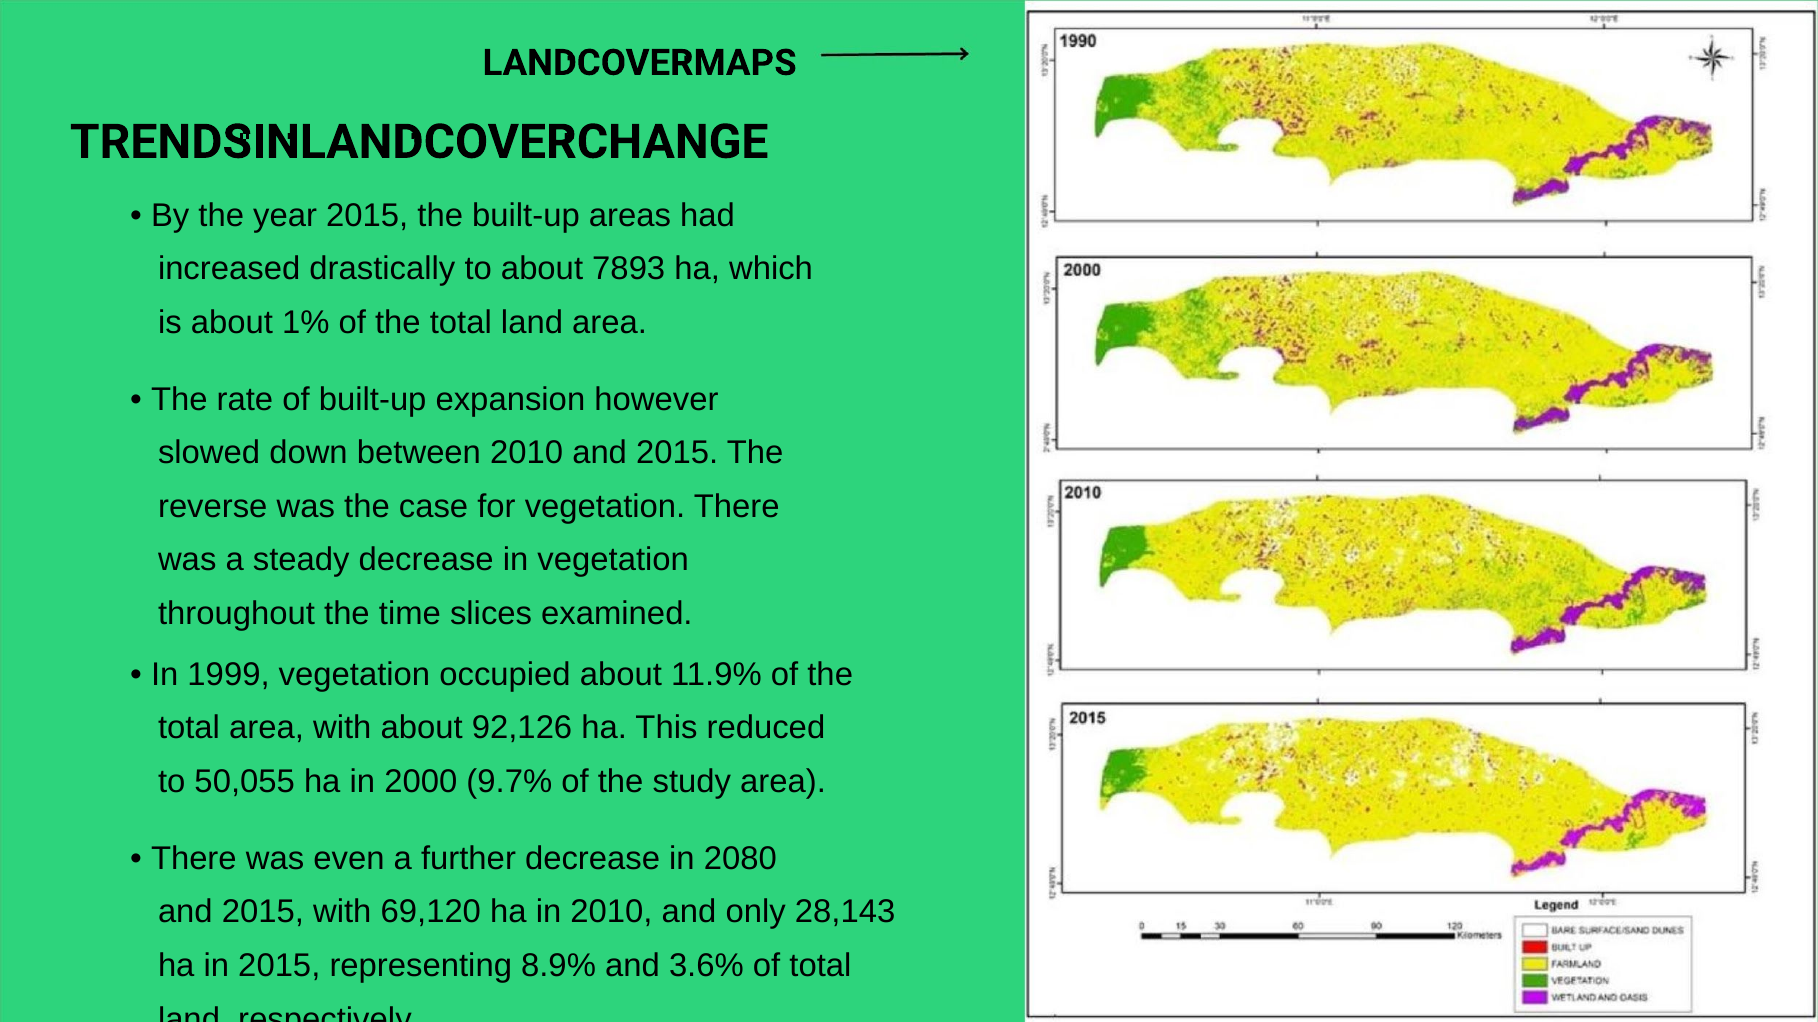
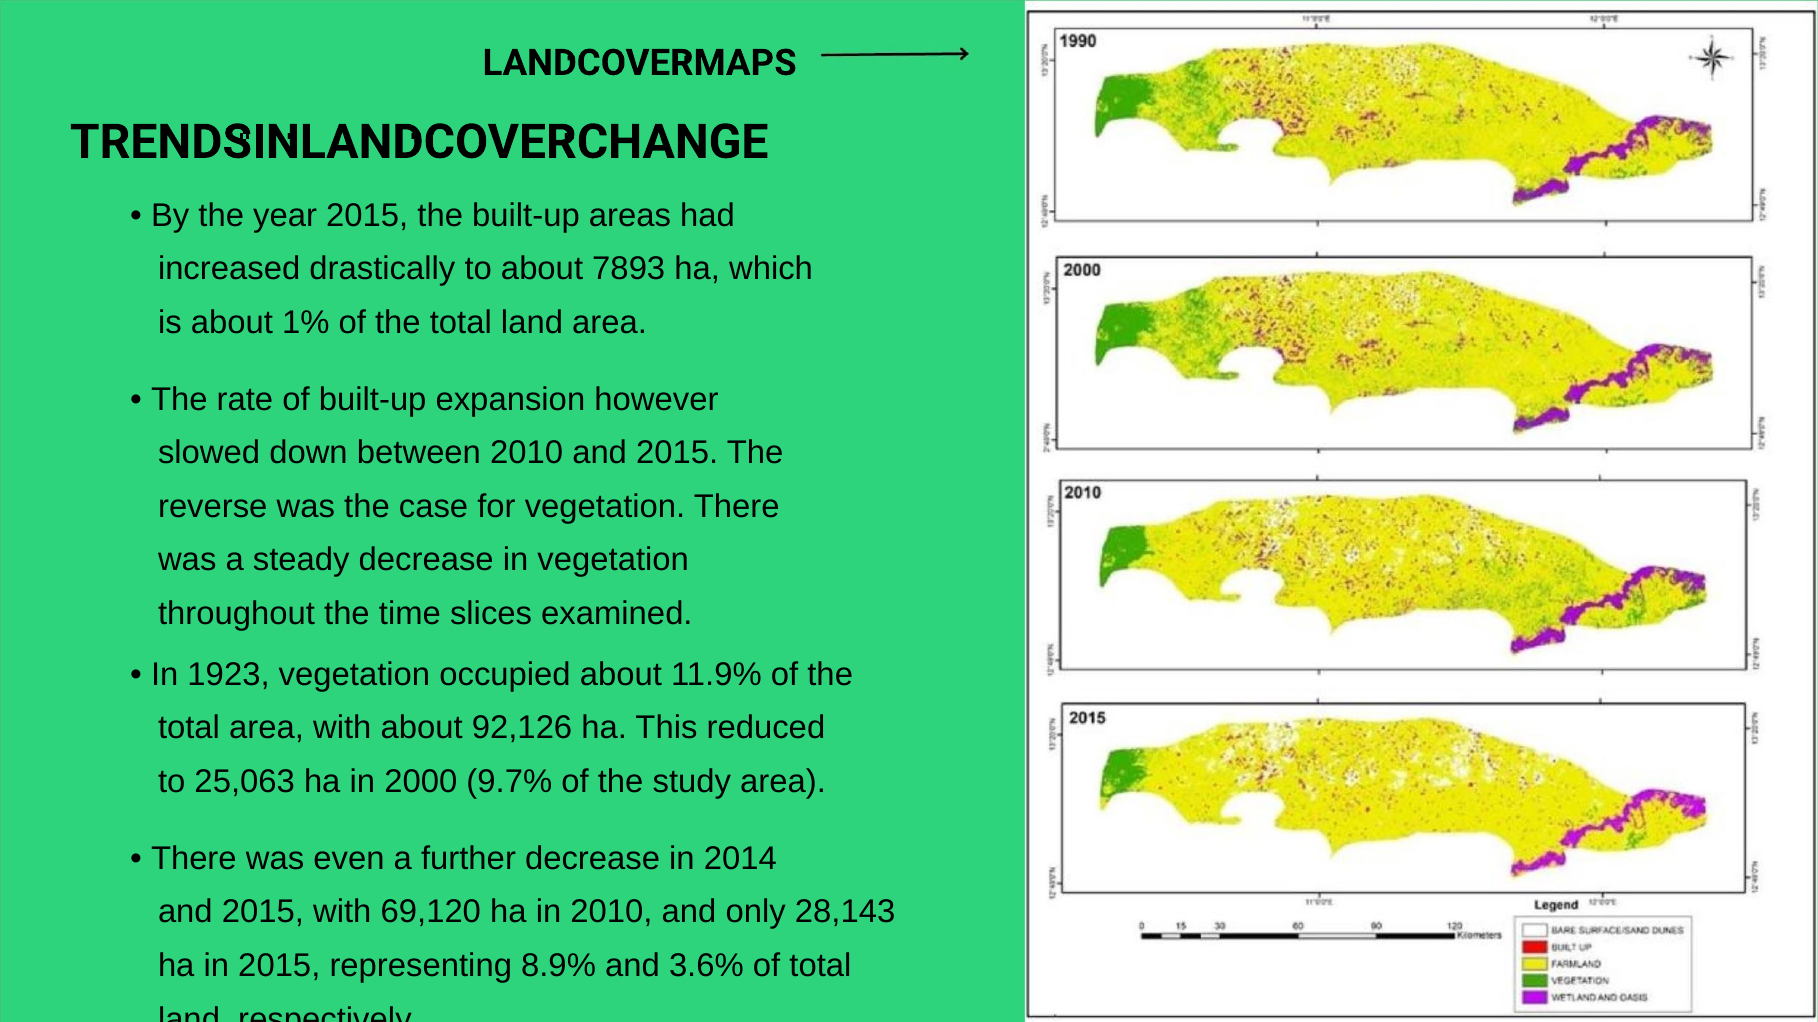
1999: 1999 -> 1923
50,055: 50,055 -> 25,063
2080: 2080 -> 2014
